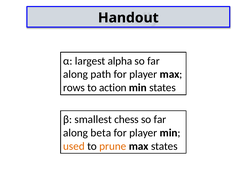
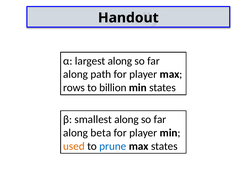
largest alpha: alpha -> along
action: action -> billion
smallest chess: chess -> along
prune colour: orange -> blue
